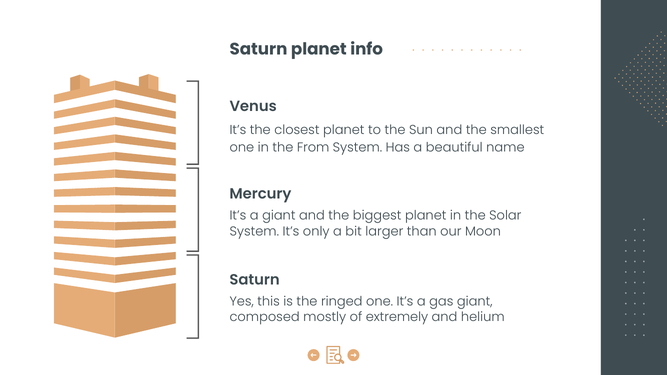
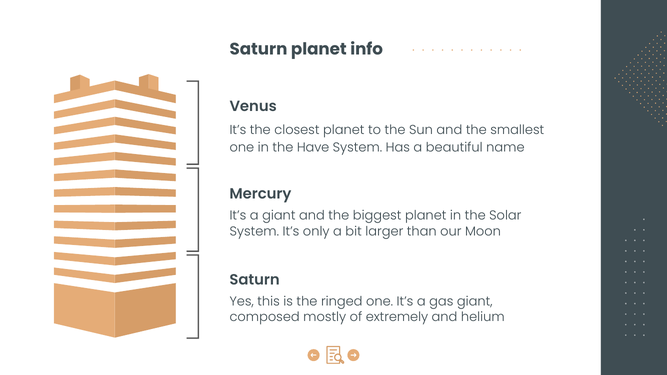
From: From -> Have
